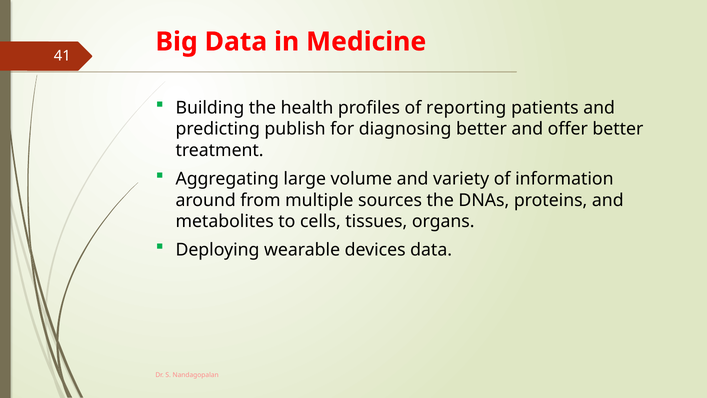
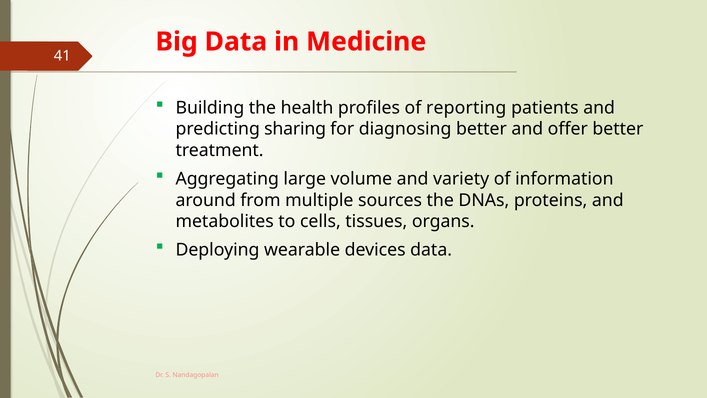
publish: publish -> sharing
